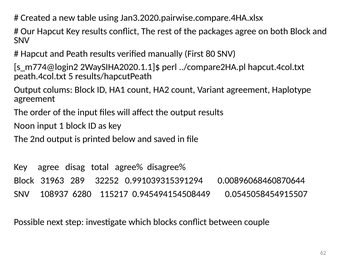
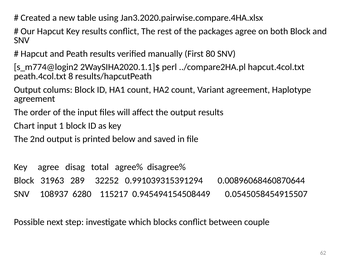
5: 5 -> 8
Noon: Noon -> Chart
